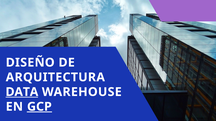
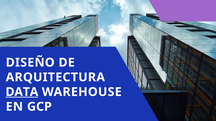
GCP underline: present -> none
